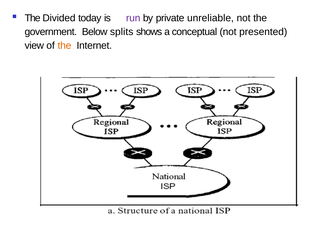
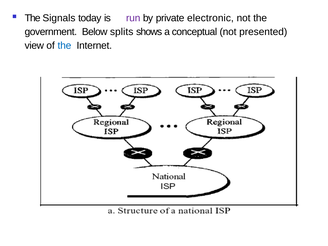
Divided: Divided -> Signals
unreliable: unreliable -> electronic
the at (64, 46) colour: orange -> blue
